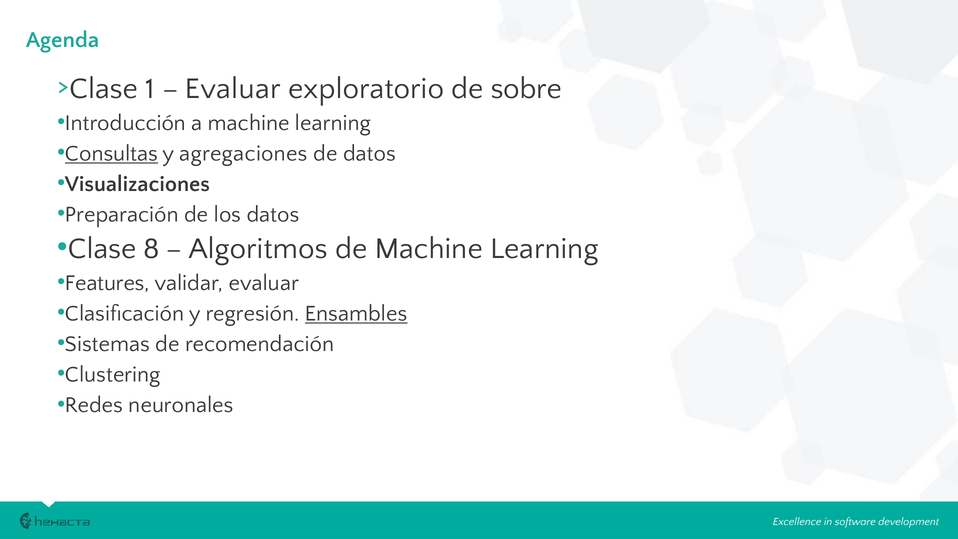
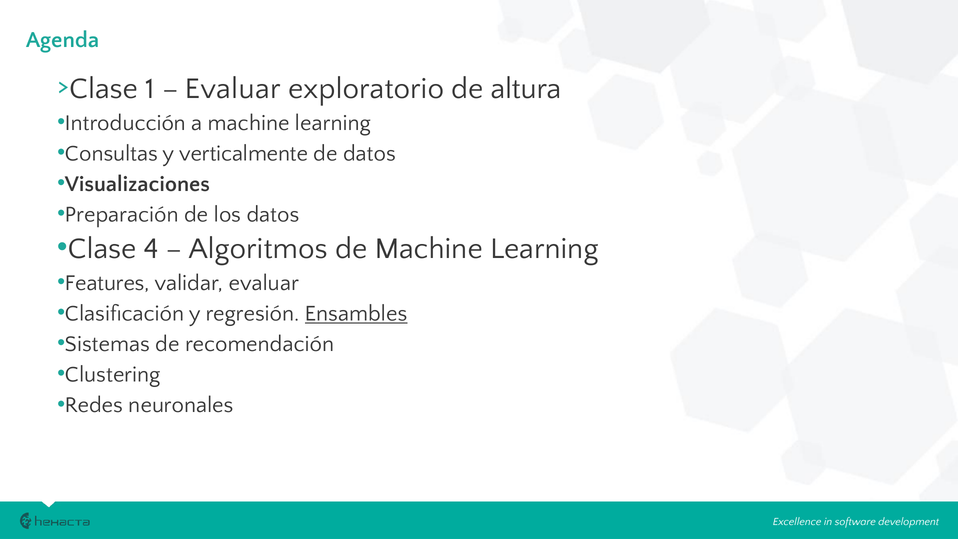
sobre: sobre -> altura
Consultas underline: present -> none
agregaciones: agregaciones -> verticalmente
8: 8 -> 4
